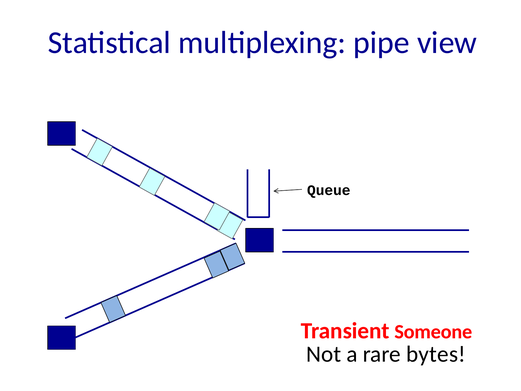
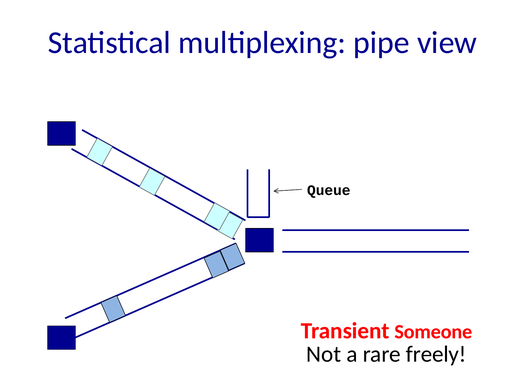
bytes: bytes -> freely
